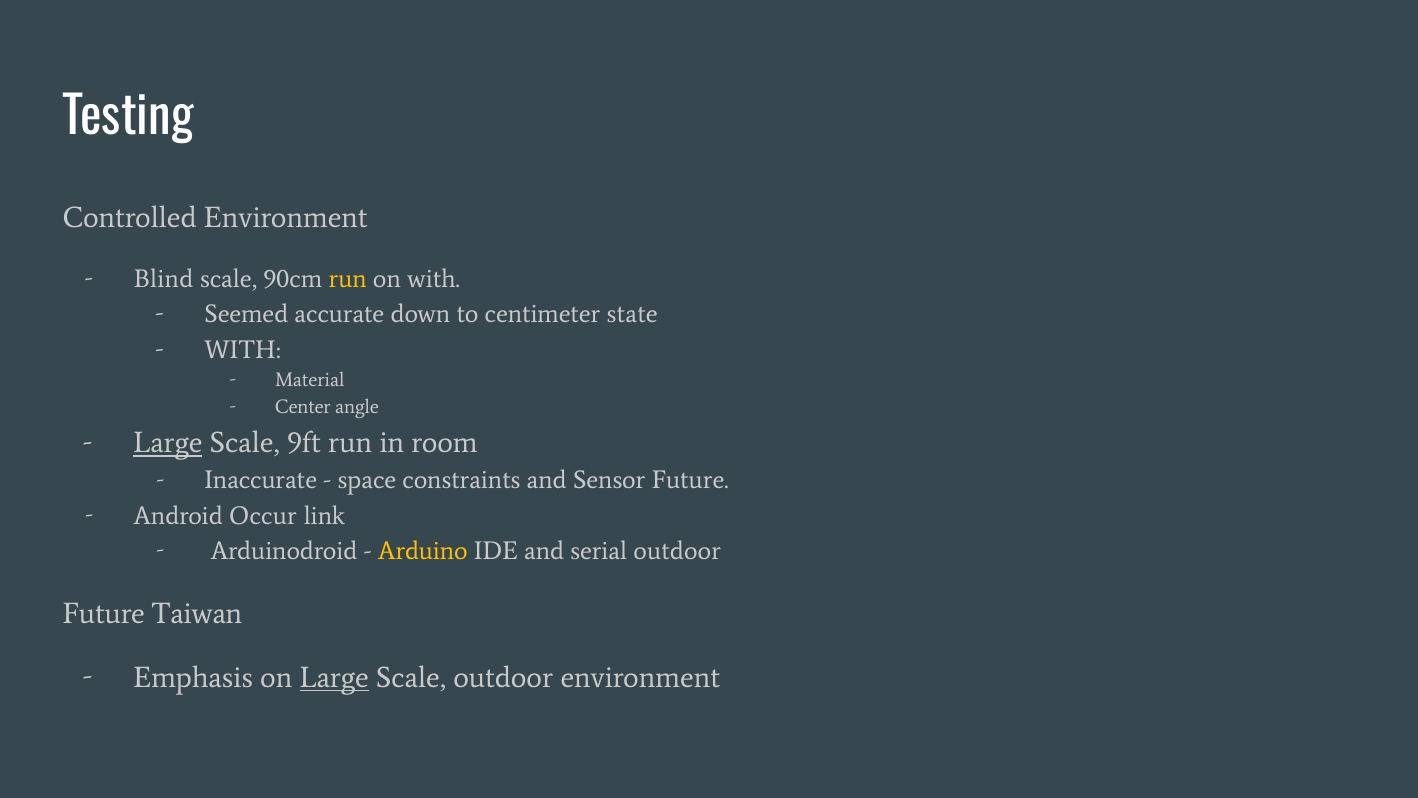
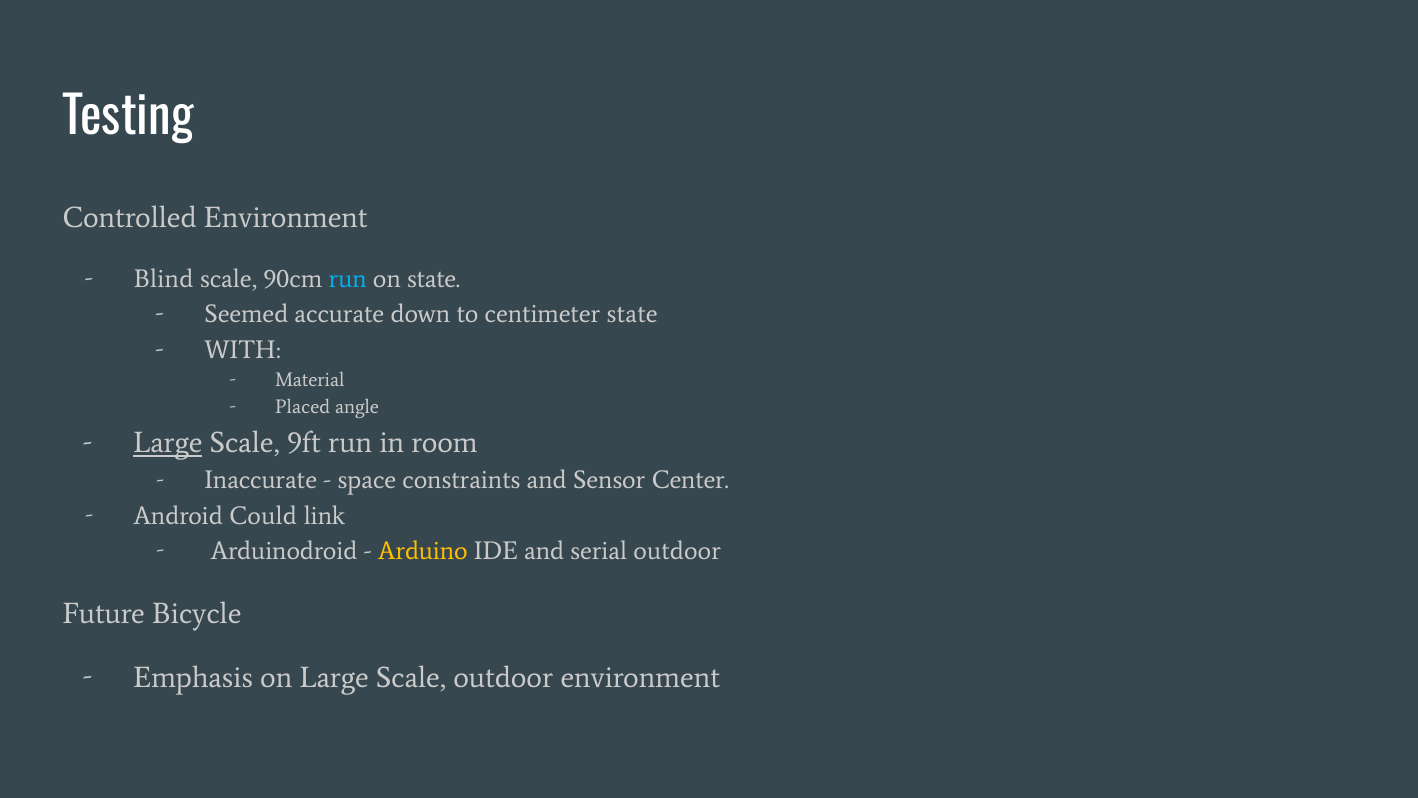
run at (348, 279) colour: yellow -> light blue
on with: with -> state
Center: Center -> Placed
Sensor Future: Future -> Center
Occur: Occur -> Could
Taiwan: Taiwan -> Bicycle
Large at (334, 677) underline: present -> none
